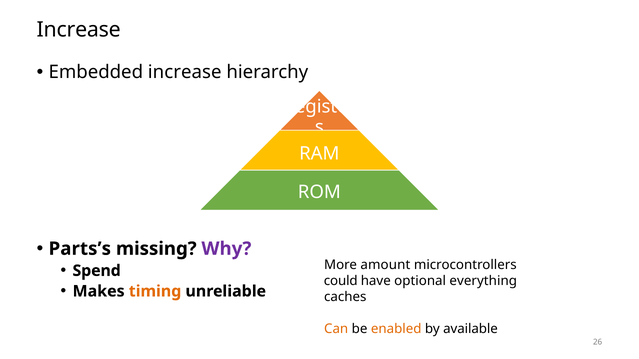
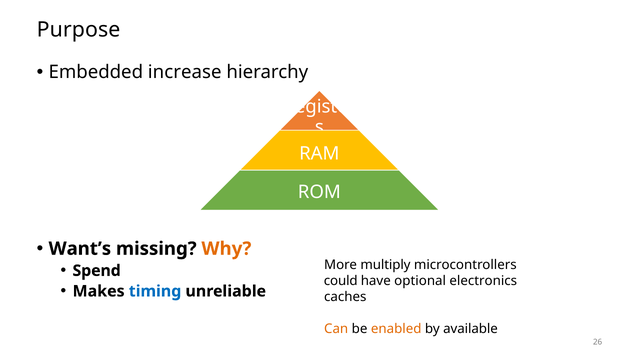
Increase at (79, 30): Increase -> Purpose
Parts’s: Parts’s -> Want’s
Why colour: purple -> orange
amount: amount -> multiply
everything: everything -> electronics
timing colour: orange -> blue
